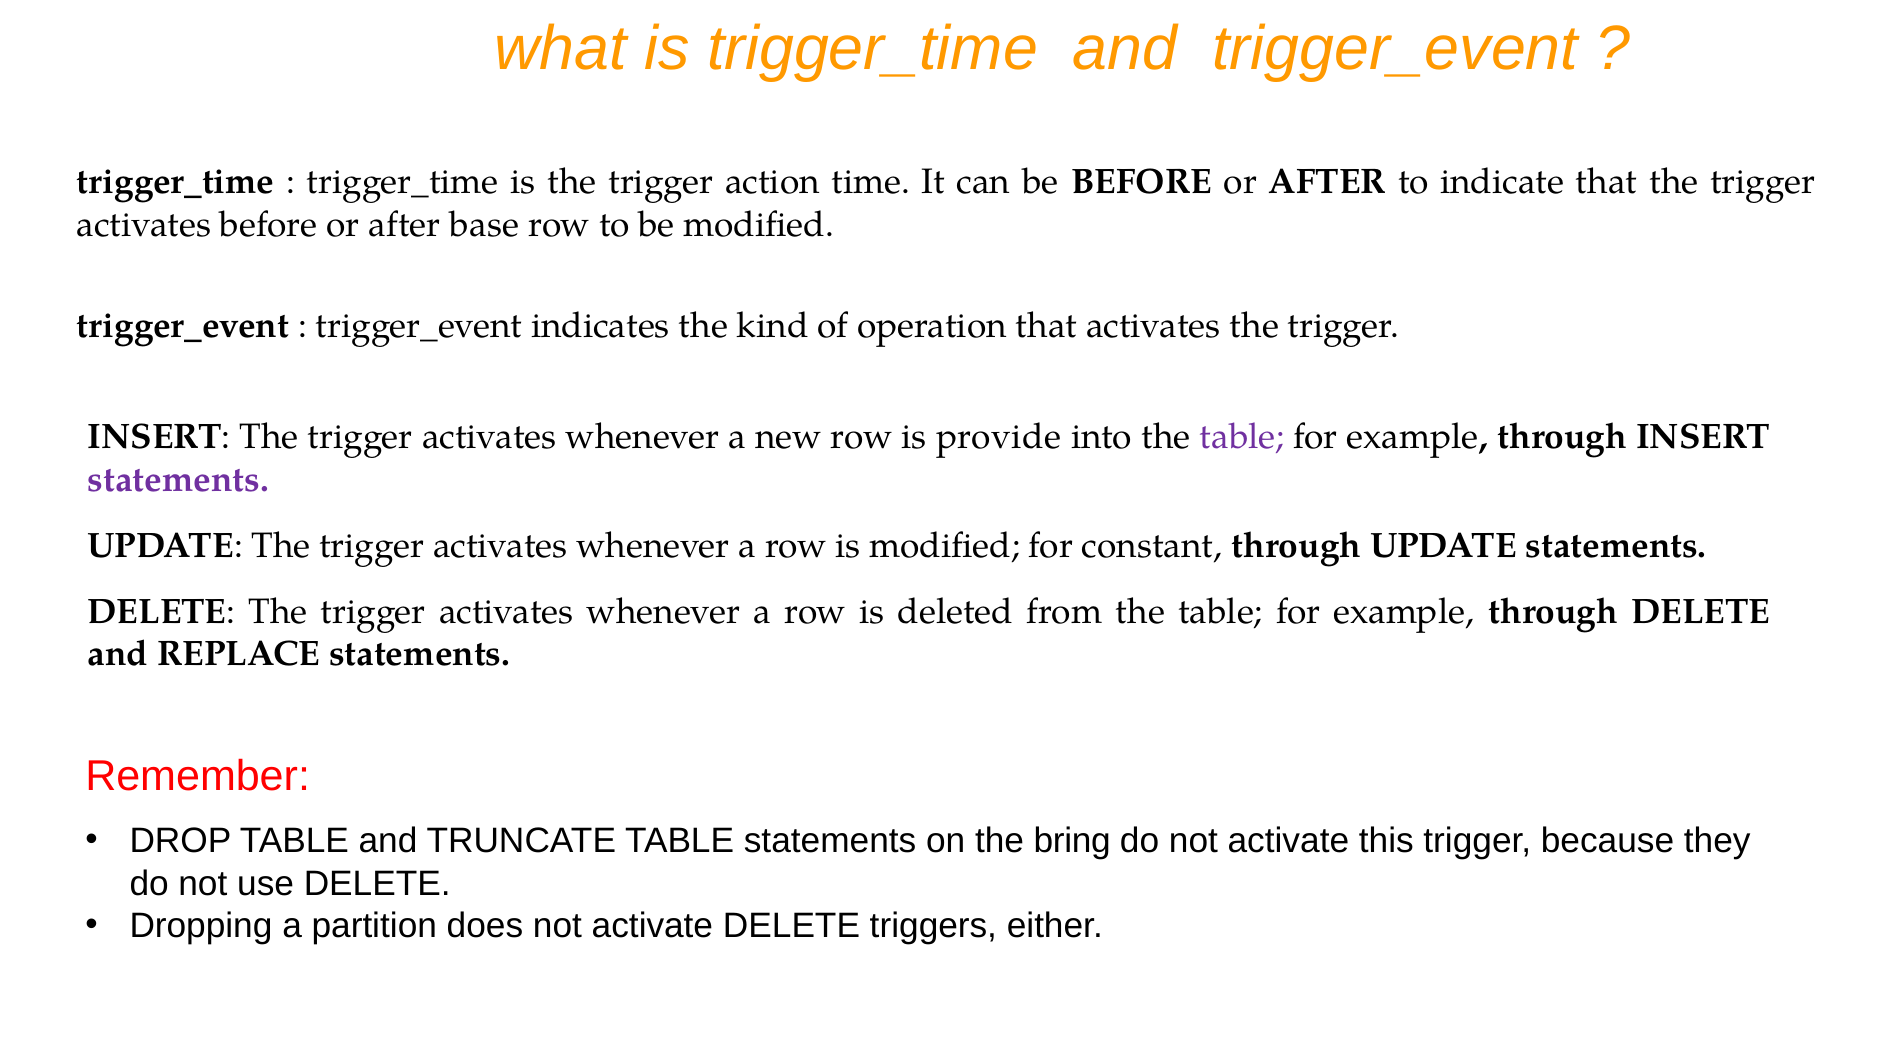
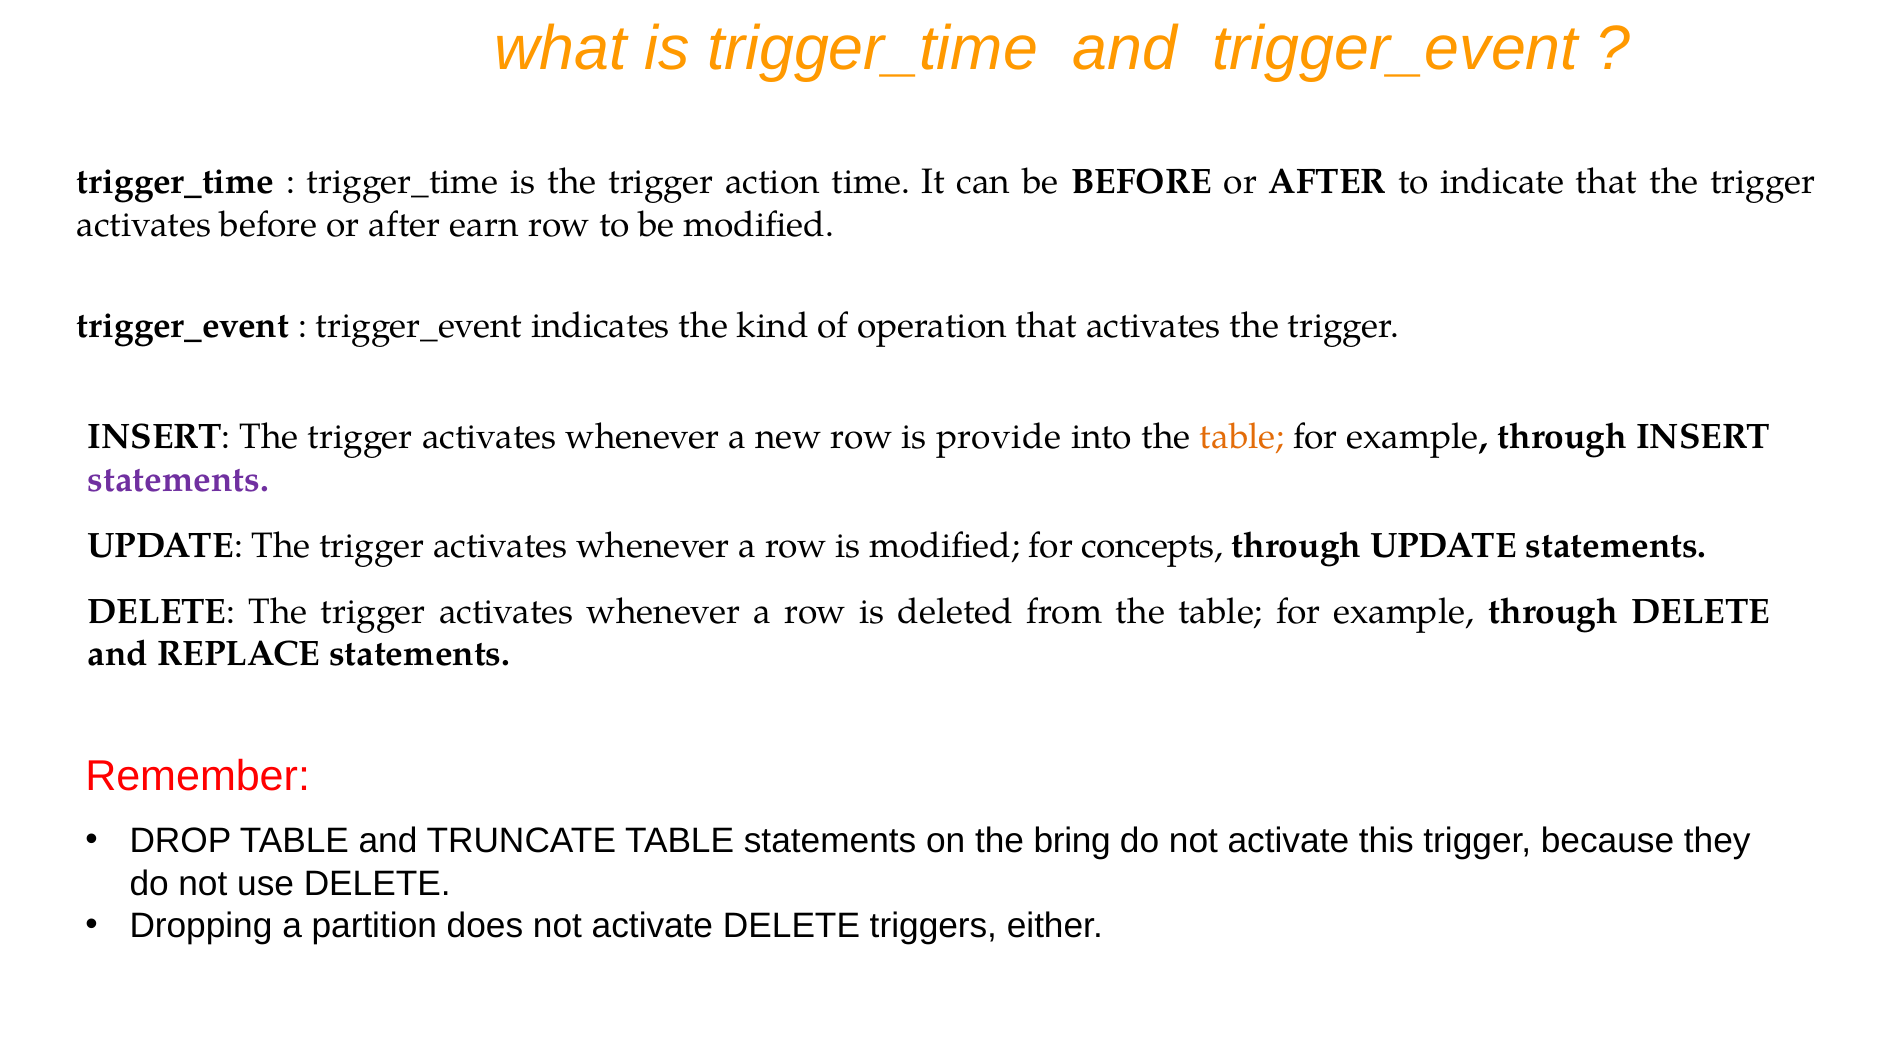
base: base -> earn
table at (1242, 437) colour: purple -> orange
constant: constant -> concepts
